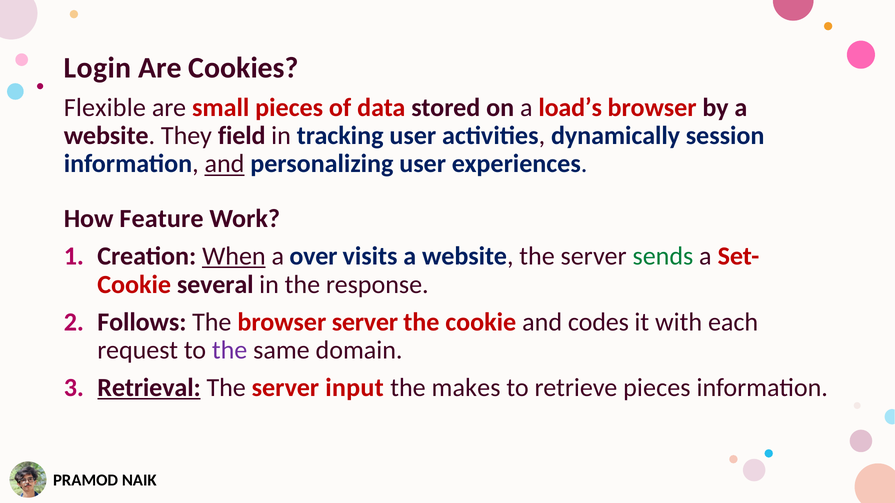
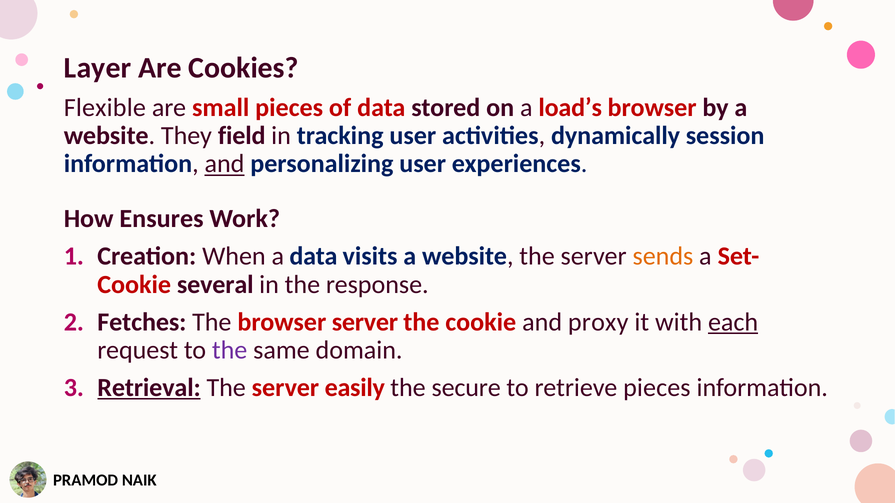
Login: Login -> Layer
Feature: Feature -> Ensures
When underline: present -> none
a over: over -> data
sends colour: green -> orange
Follows: Follows -> Fetches
codes: codes -> proxy
each underline: none -> present
input: input -> easily
makes: makes -> secure
